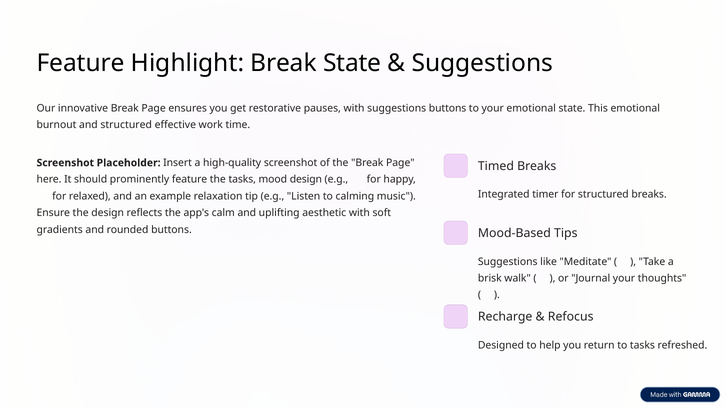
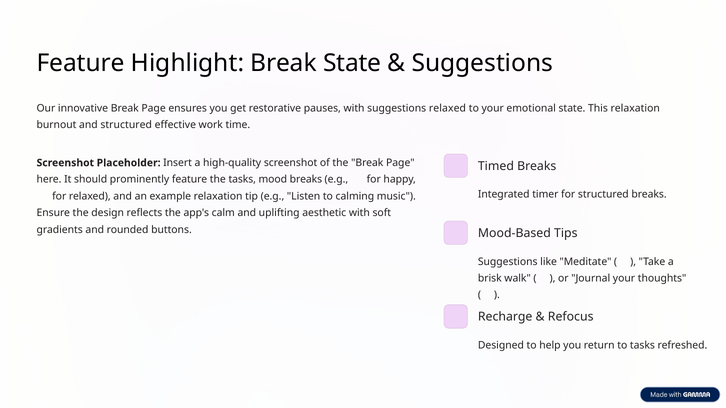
suggestions buttons: buttons -> relaxed
This emotional: emotional -> relaxation
mood design: design -> breaks
